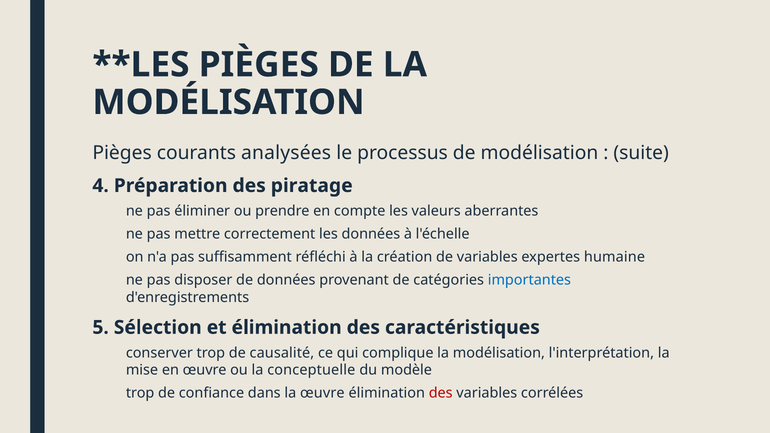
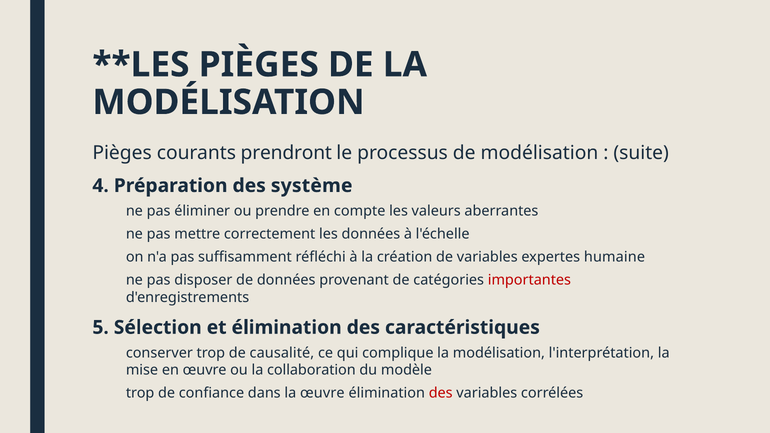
analysées: analysées -> prendront
piratage: piratage -> système
importantes colour: blue -> red
conceptuelle: conceptuelle -> collaboration
